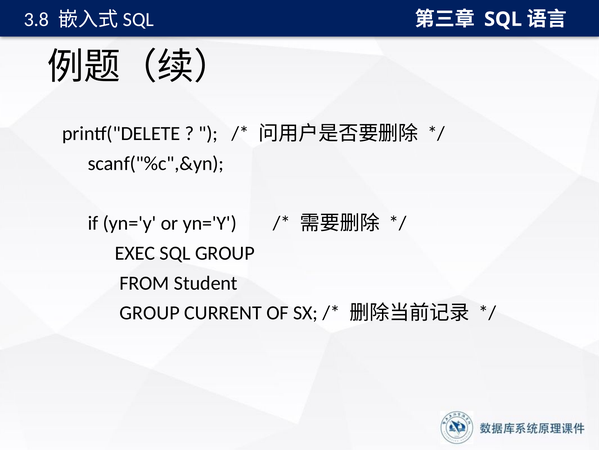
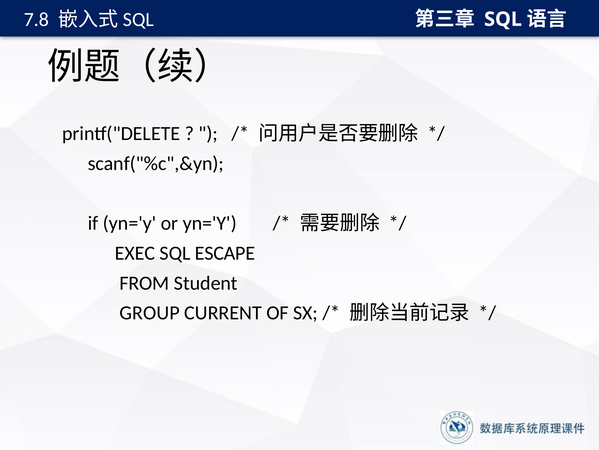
3.8: 3.8 -> 7.8
SQL GROUP: GROUP -> ESCAPE
